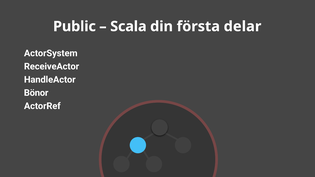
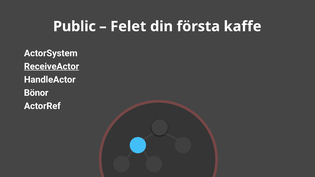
Scala: Scala -> Felet
delar: delar -> kaffe
ReceiveActor underline: none -> present
